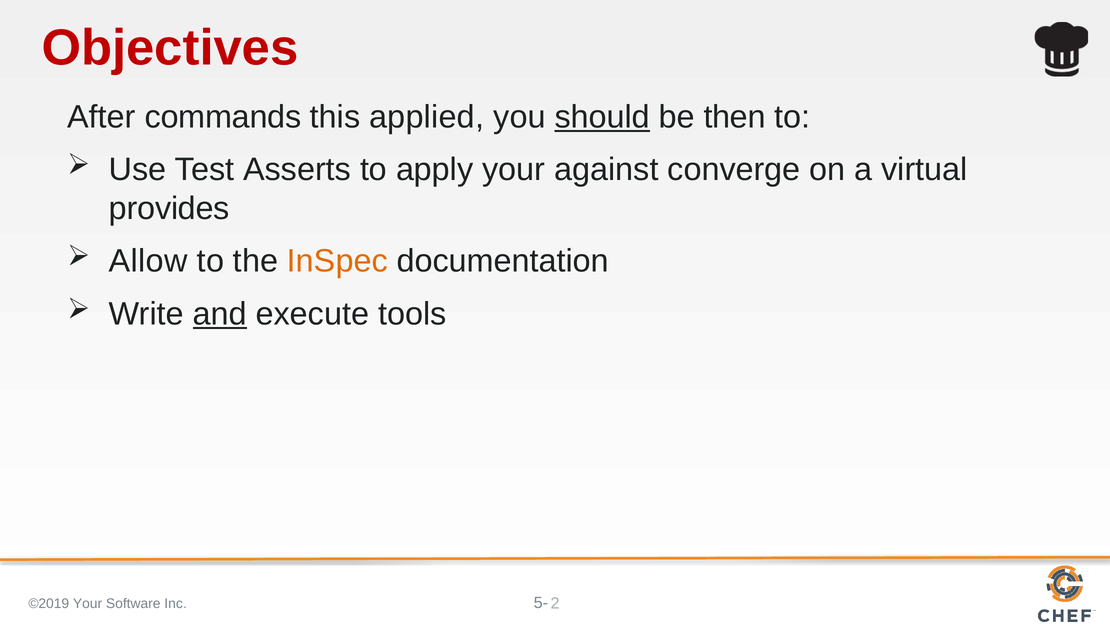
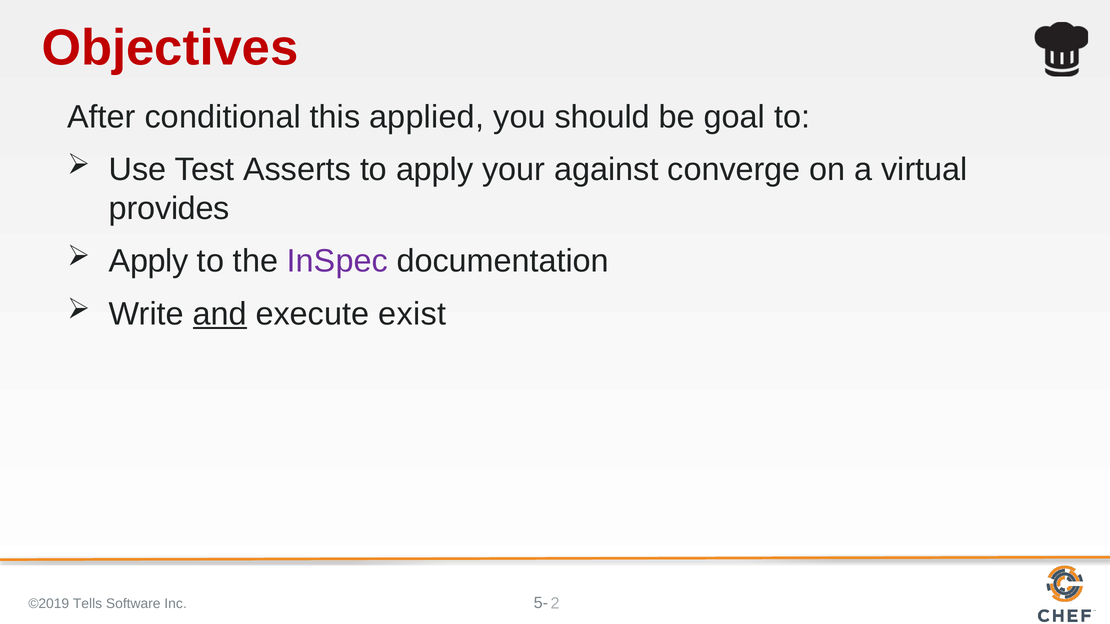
commands: commands -> conditional
should underline: present -> none
then: then -> goal
Allow at (148, 261): Allow -> Apply
InSpec colour: orange -> purple
tools: tools -> exist
©2019 Your: Your -> Tells
